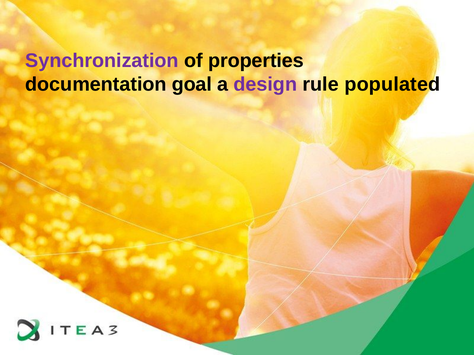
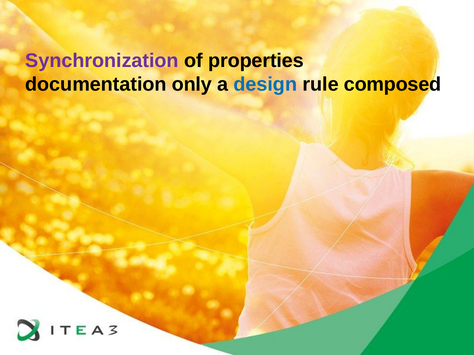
goal: goal -> only
design colour: purple -> blue
populated: populated -> composed
